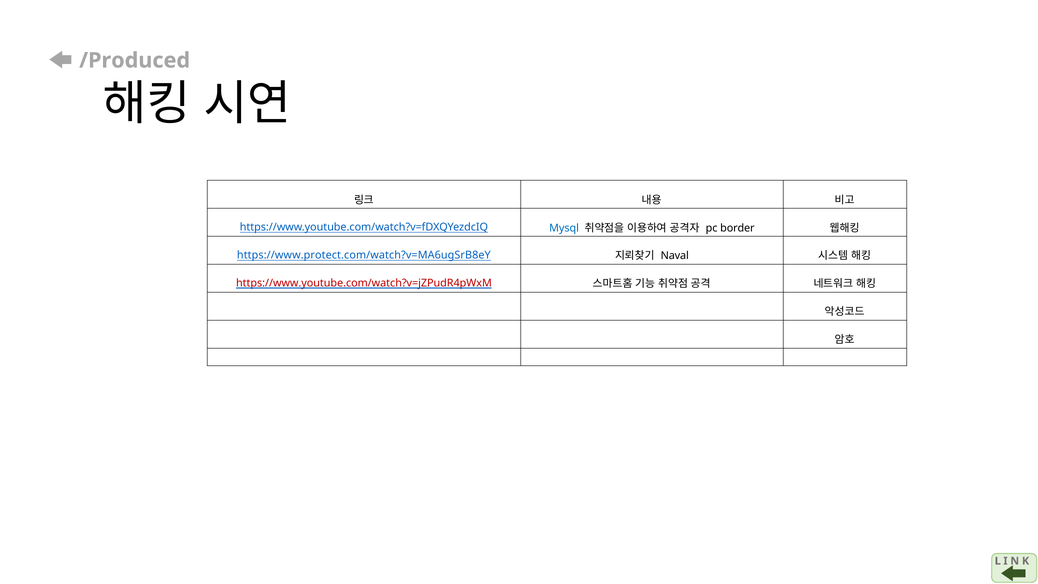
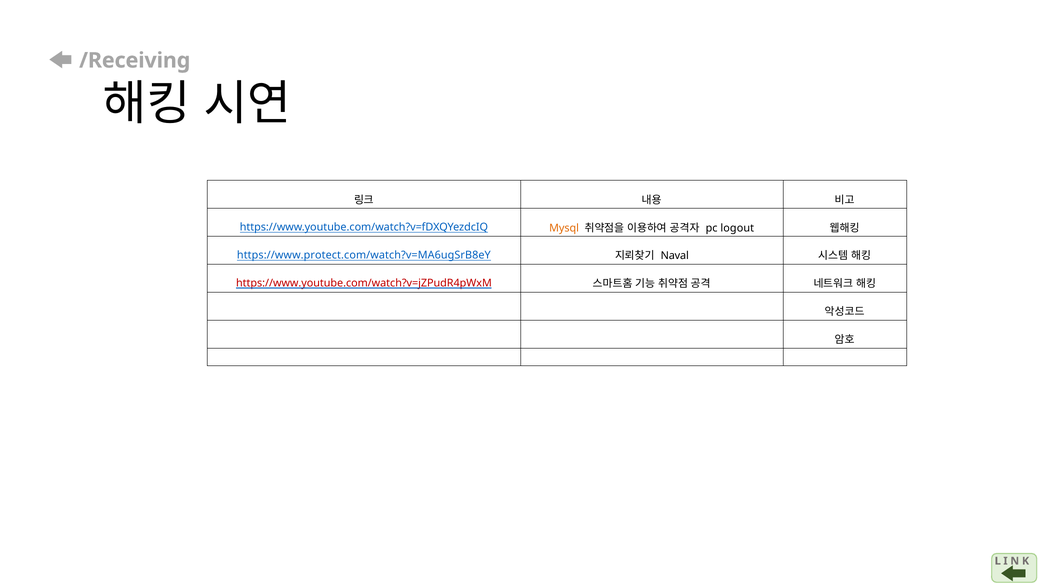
/Produced: /Produced -> /Receiving
Mysql colour: blue -> orange
border: border -> logout
